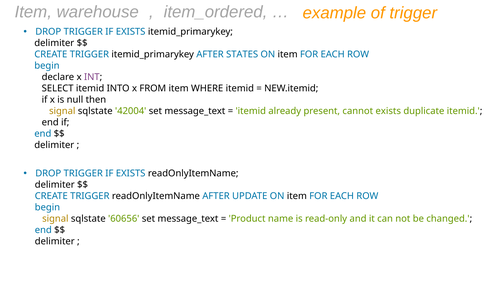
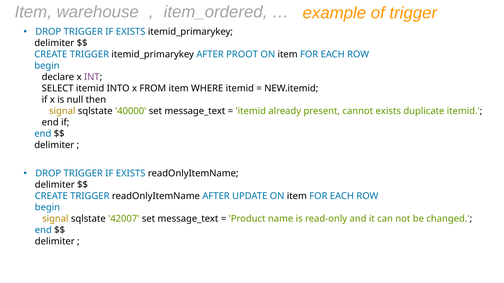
STATES: STATES -> PROOT
42004: 42004 -> 40000
60656: 60656 -> 42007
